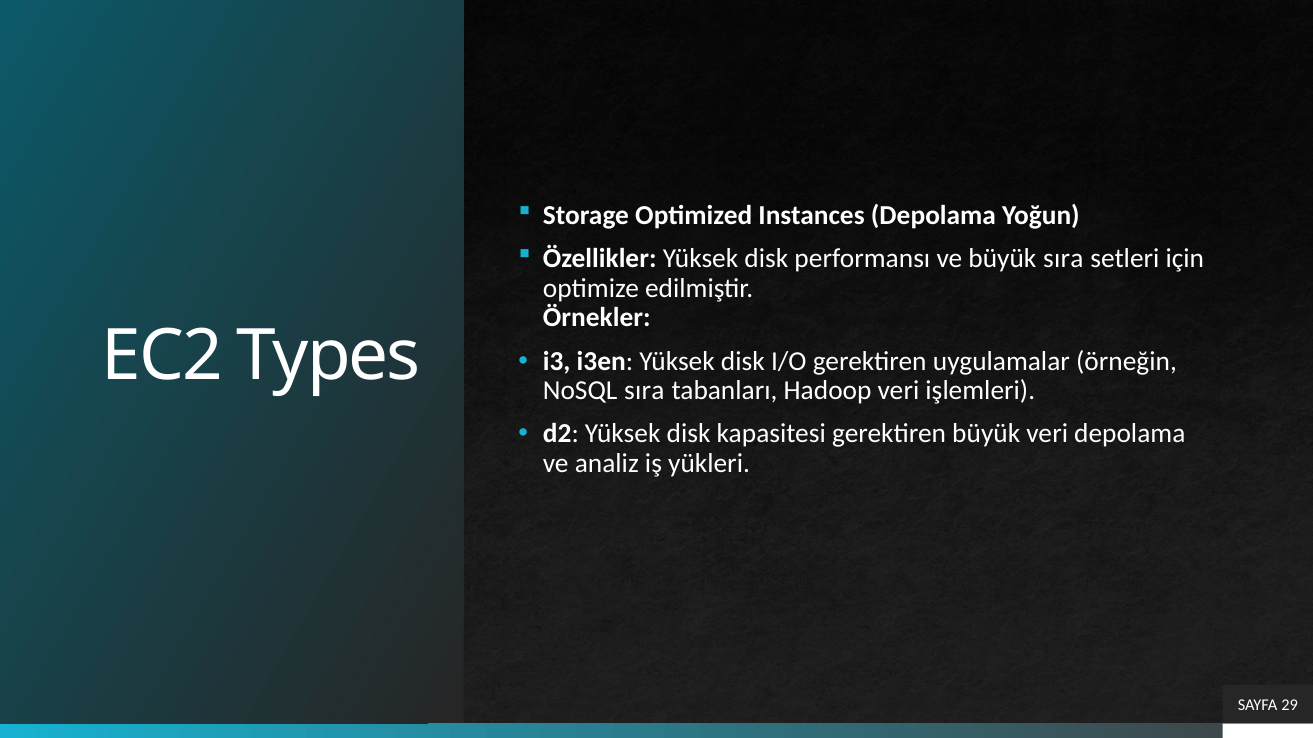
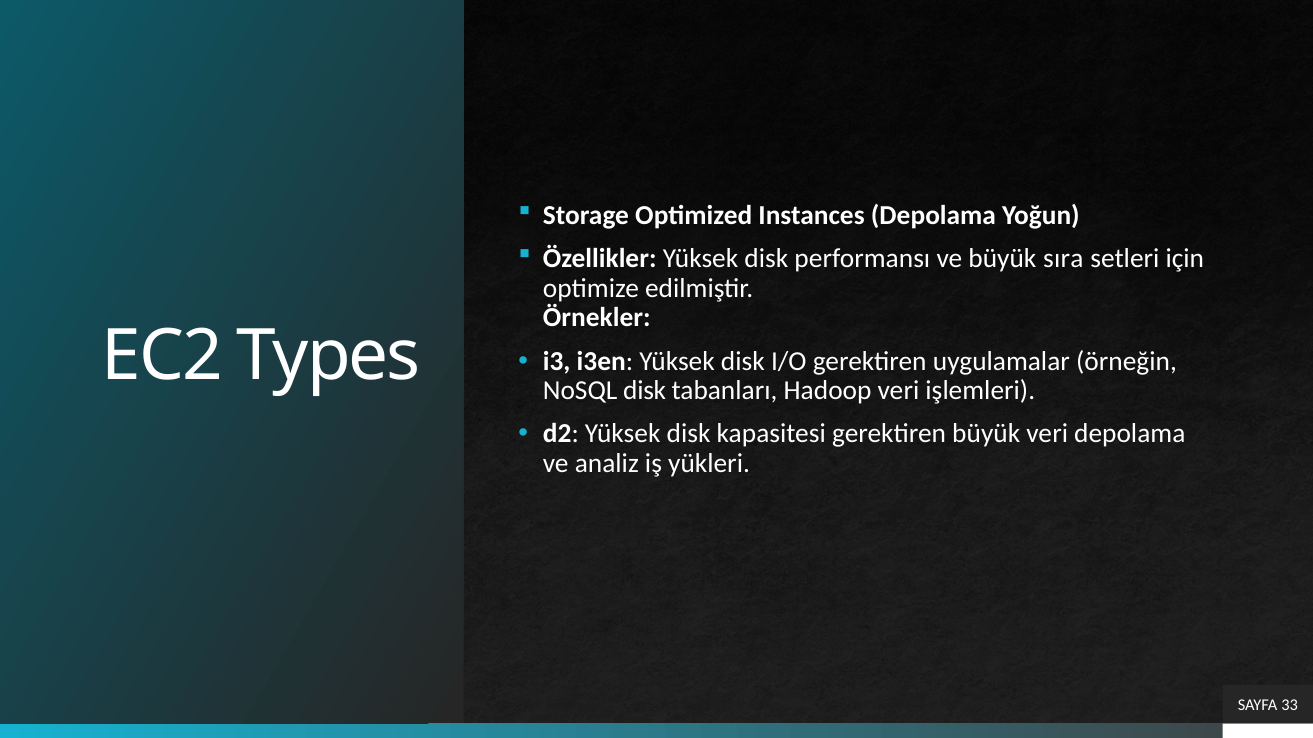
NoSQL sıra: sıra -> disk
29: 29 -> 33
